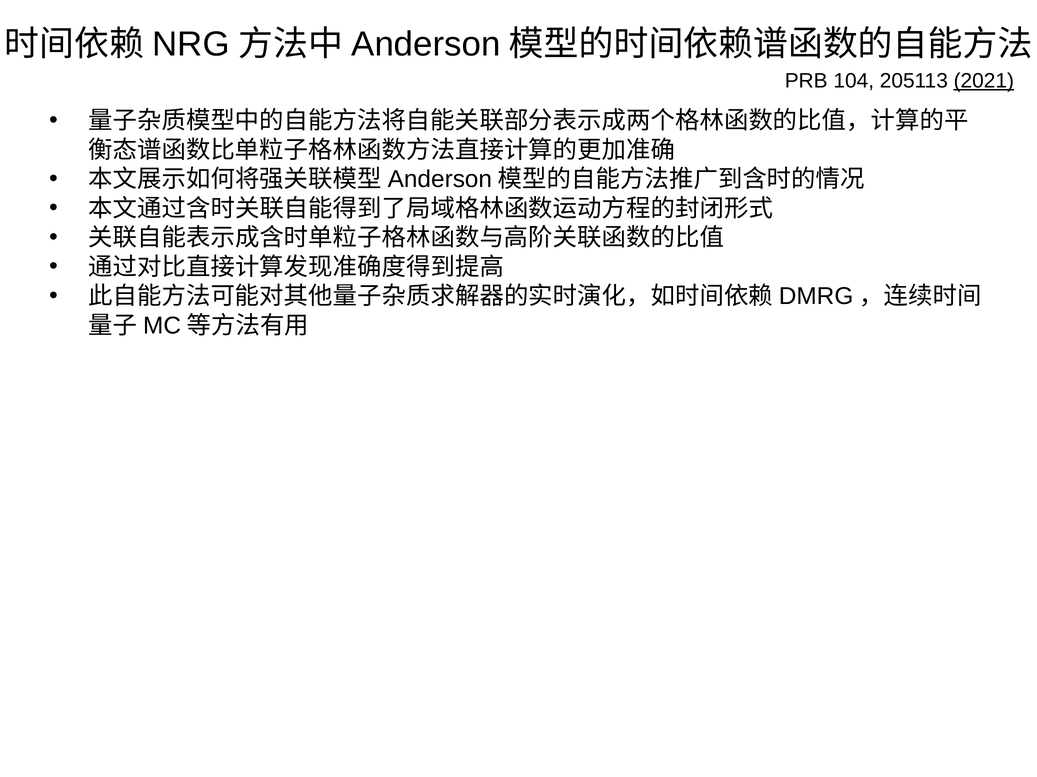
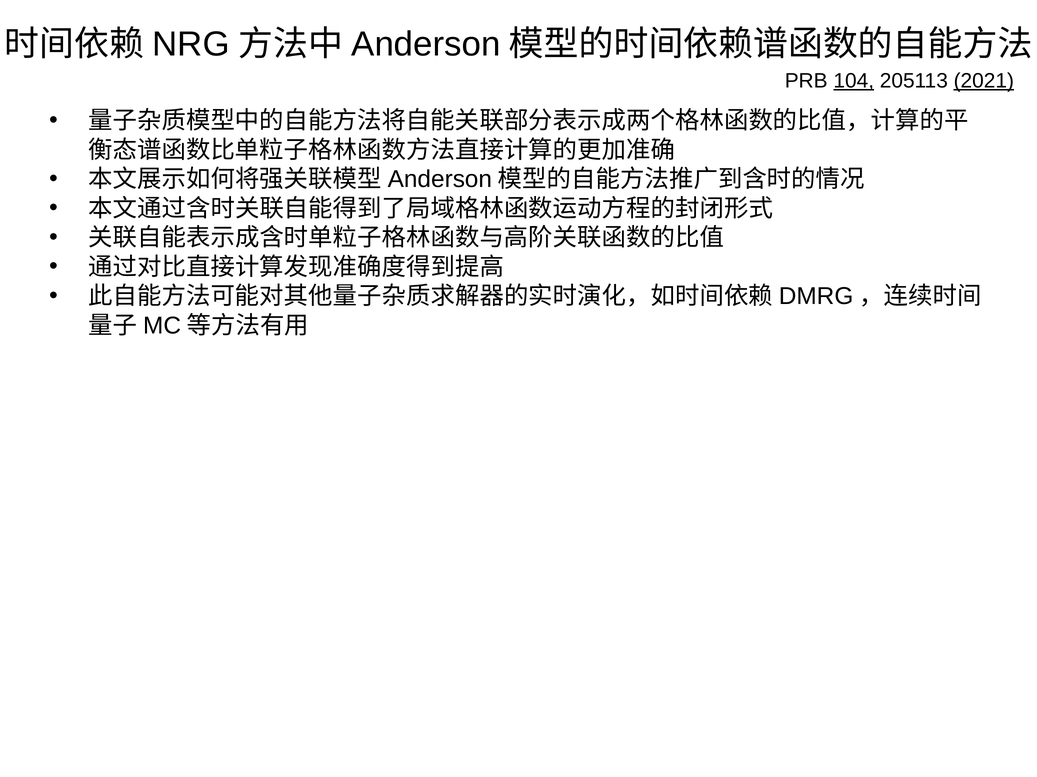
104 underline: none -> present
